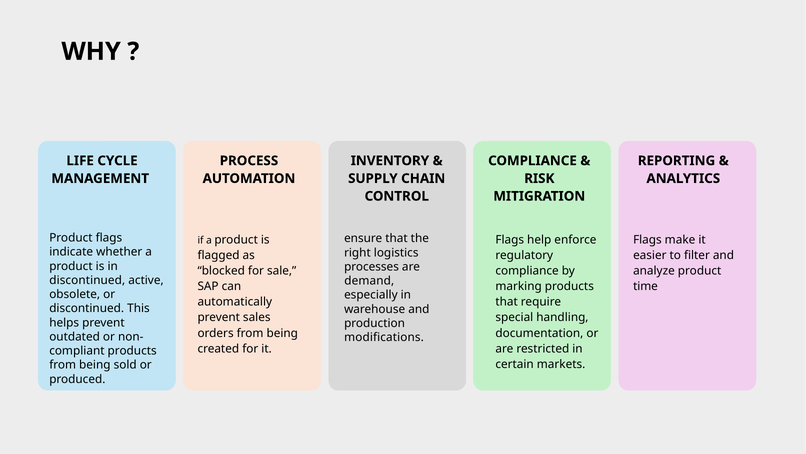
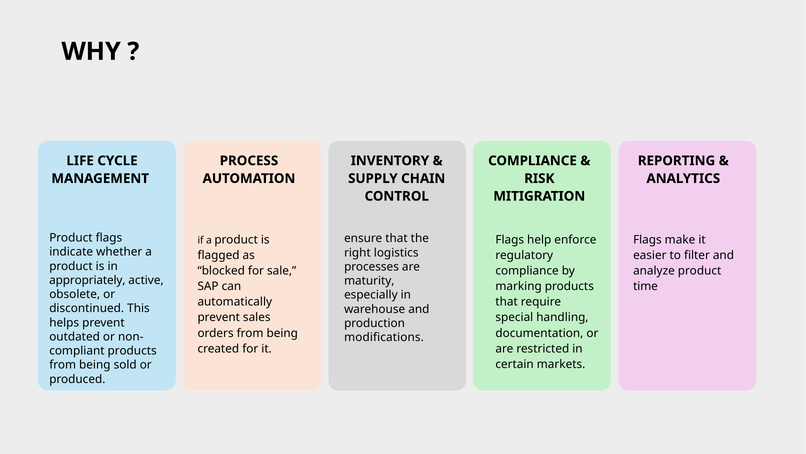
discontinued at (87, 280): discontinued -> appropriately
demand: demand -> maturity
